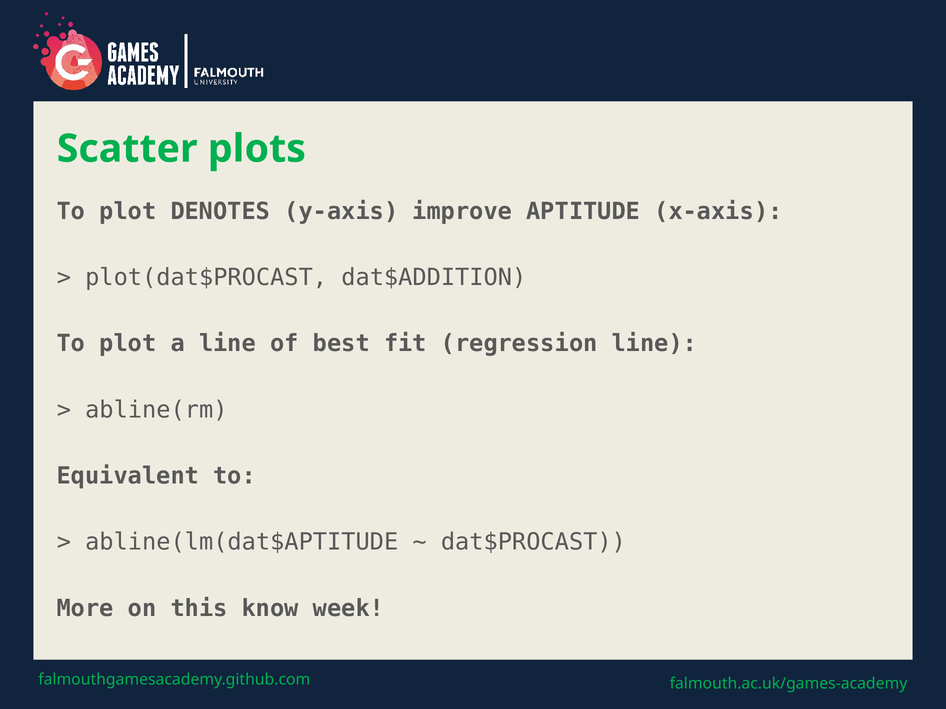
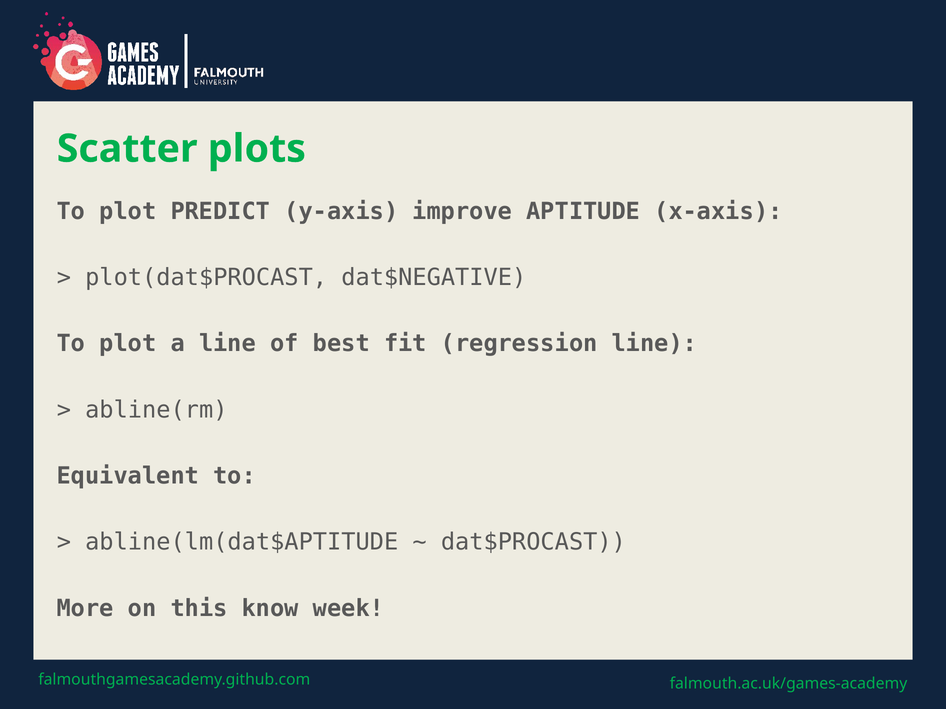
DENOTES: DENOTES -> PREDICT
dat$ADDITION: dat$ADDITION -> dat$NEGATIVE
